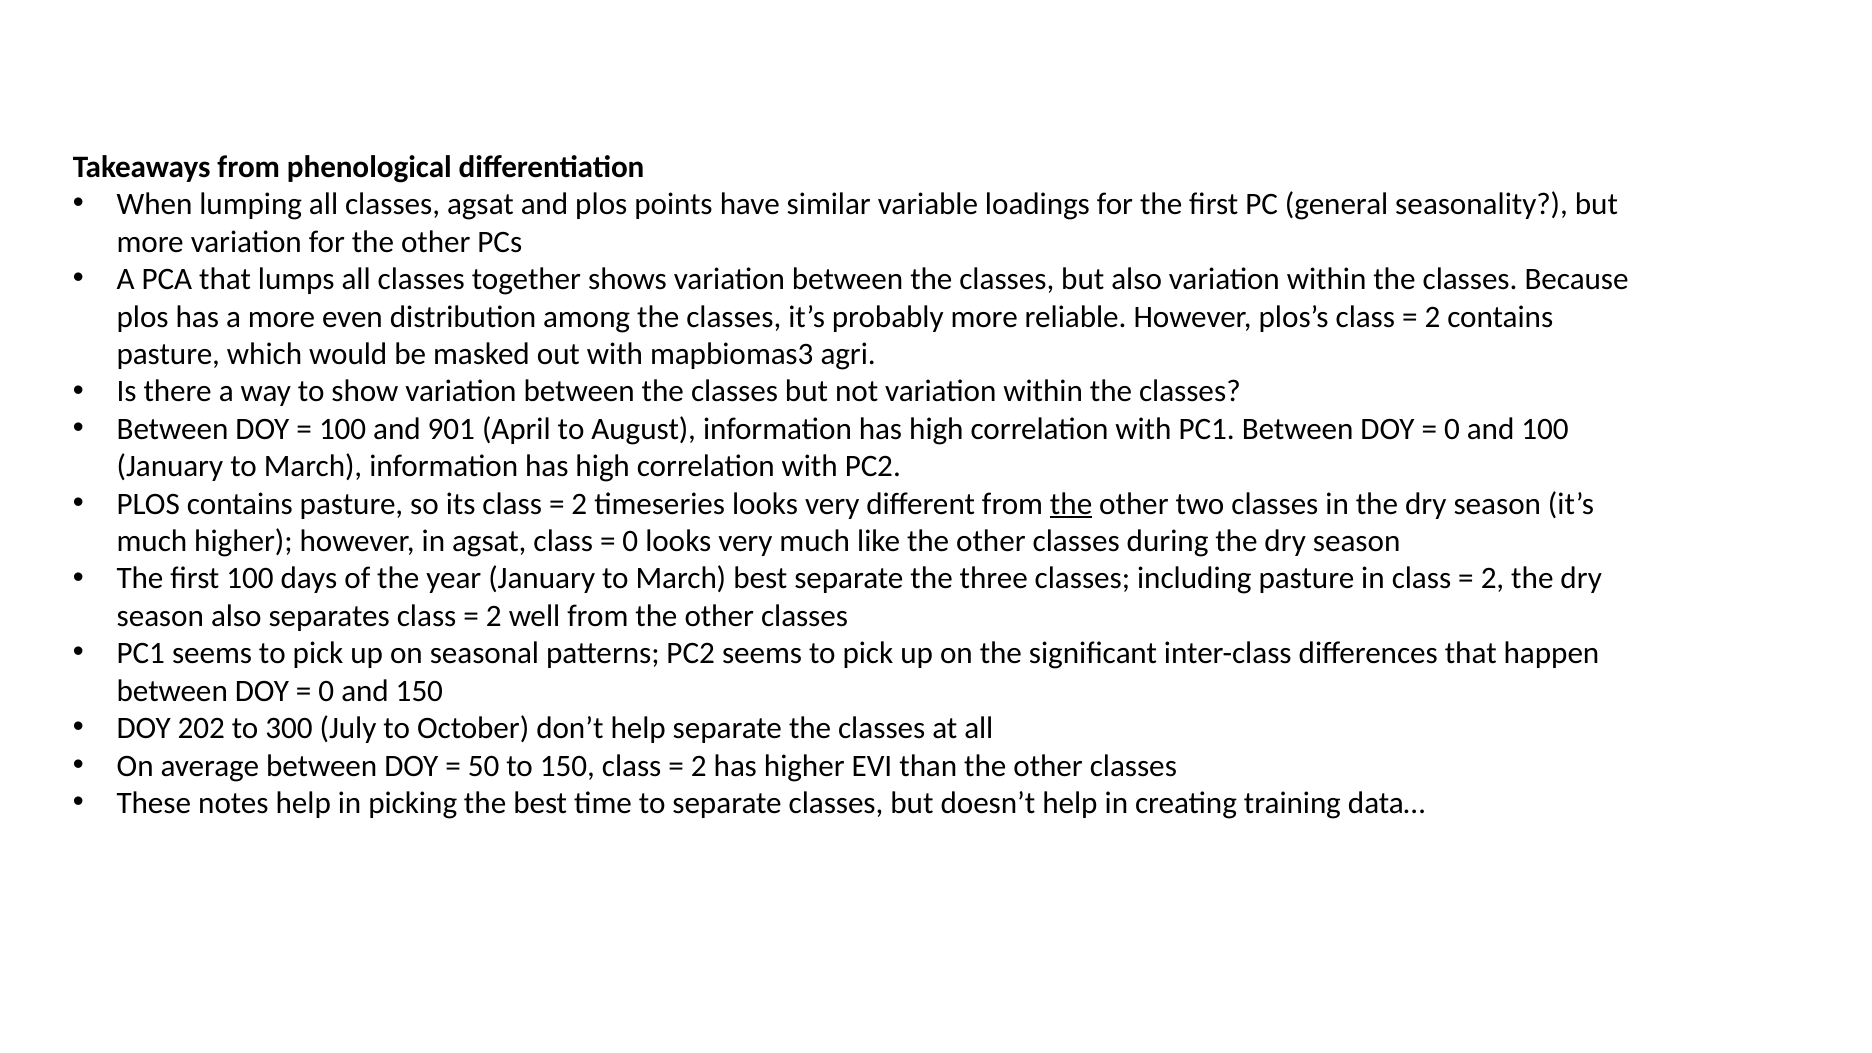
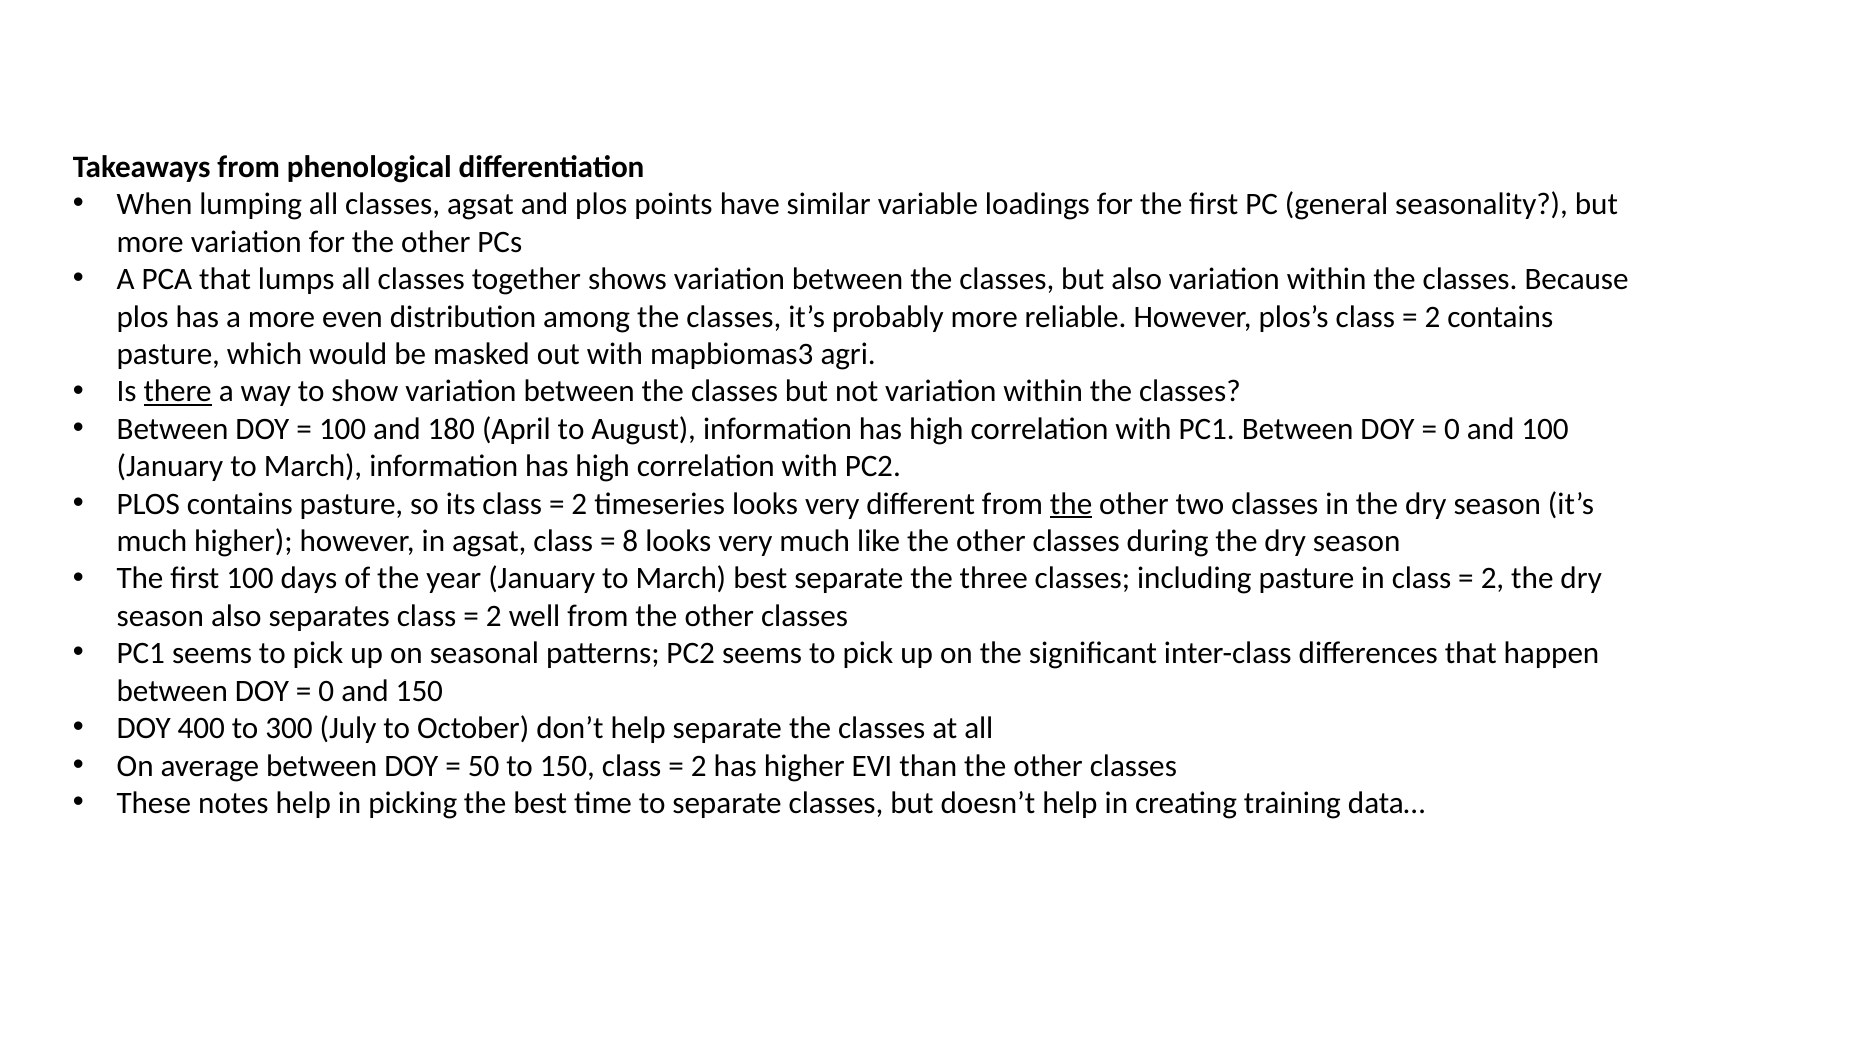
there underline: none -> present
901: 901 -> 180
0 at (630, 541): 0 -> 8
202: 202 -> 400
